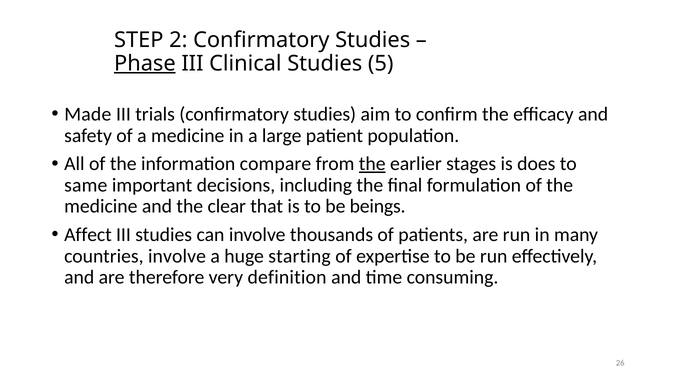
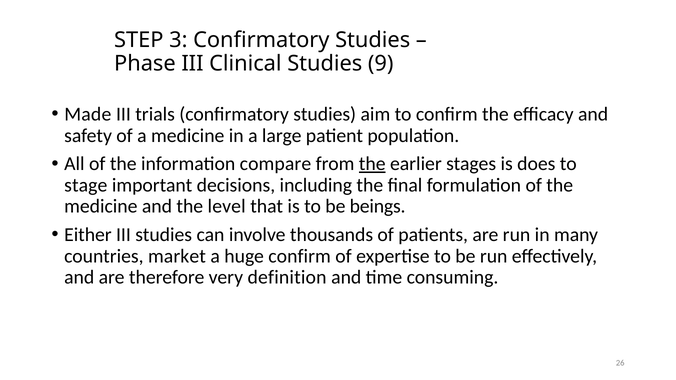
2: 2 -> 3
Phase underline: present -> none
5: 5 -> 9
same: same -> stage
clear: clear -> level
Affect: Affect -> Either
countries involve: involve -> market
huge starting: starting -> confirm
